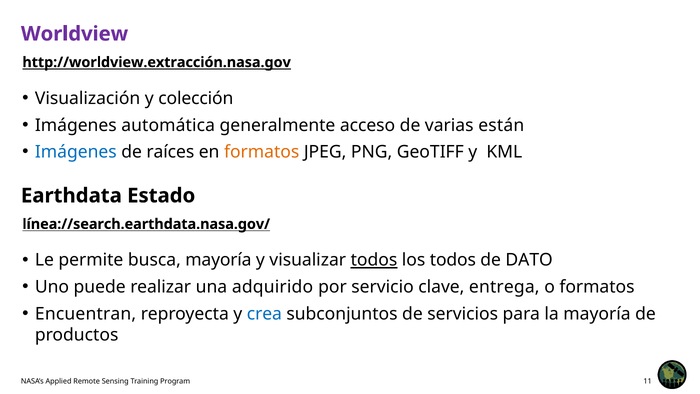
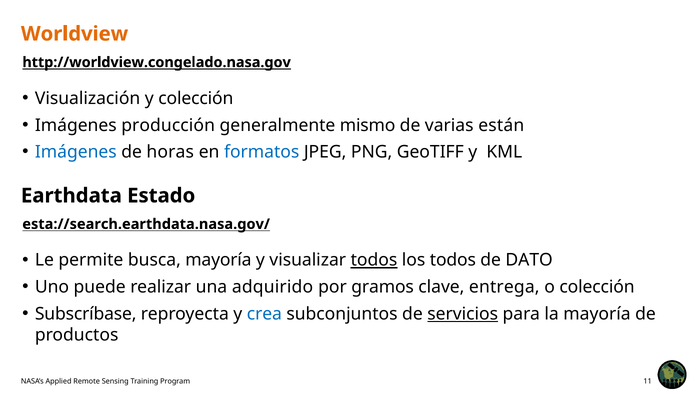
Worldview colour: purple -> orange
http://worldview.extracción.nasa.gov: http://worldview.extracción.nasa.gov -> http://worldview.congelado.nasa.gov
automática: automática -> producción
acceso: acceso -> mismo
raíces: raíces -> horas
formatos at (262, 152) colour: orange -> blue
línea://search.earthdata.nasa.gov/: línea://search.earthdata.nasa.gov/ -> esta://search.earthdata.nasa.gov/
servicio: servicio -> gramos
o formatos: formatos -> colección
Encuentran: Encuentran -> Subscríbase
servicios underline: none -> present
